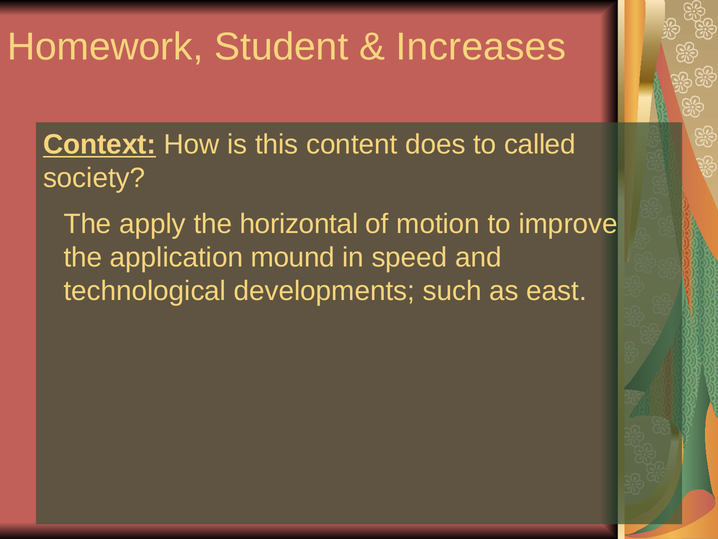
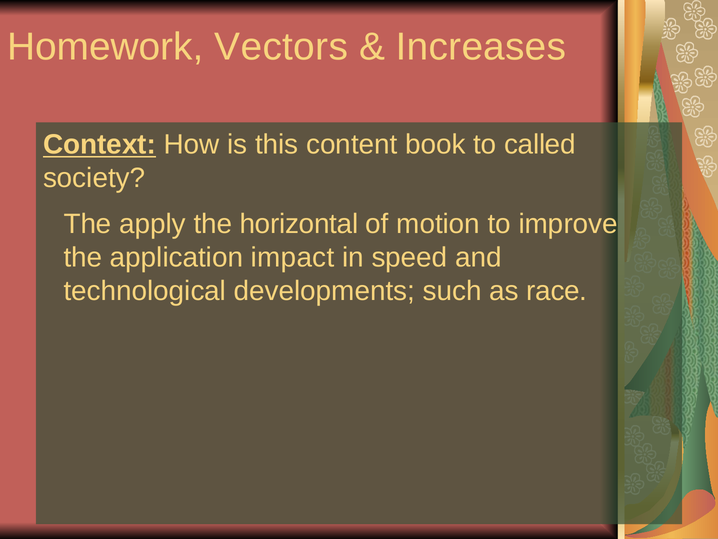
Student: Student -> Vectors
does: does -> book
mound: mound -> impact
east: east -> race
